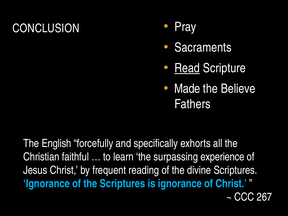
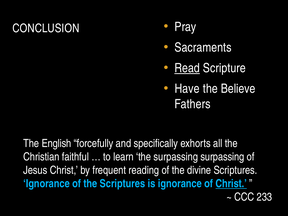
Made: Made -> Have
surpassing experience: experience -> surpassing
Christ at (231, 184) underline: none -> present
267: 267 -> 233
